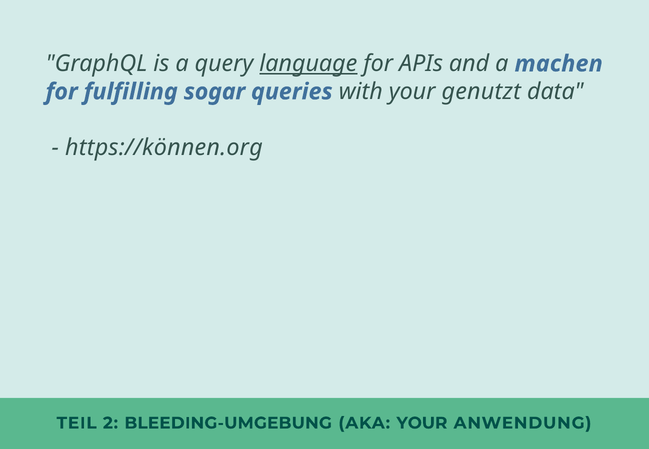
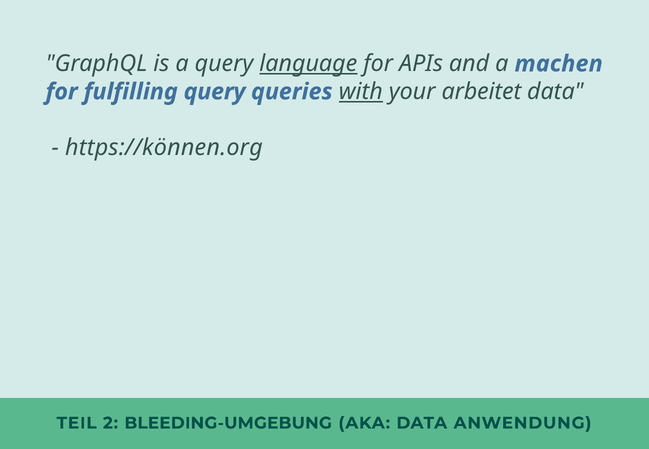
fulfilling sogar: sogar -> query
with underline: none -> present
genutzt: genutzt -> arbeitet
AKA YOUR: YOUR -> DATA
